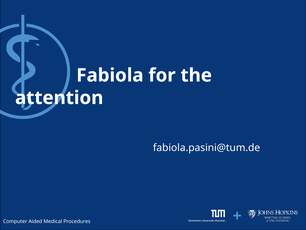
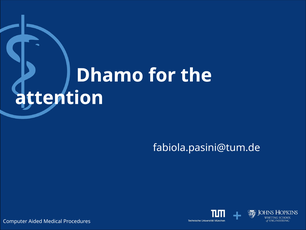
Fabiola: Fabiola -> Dhamo
